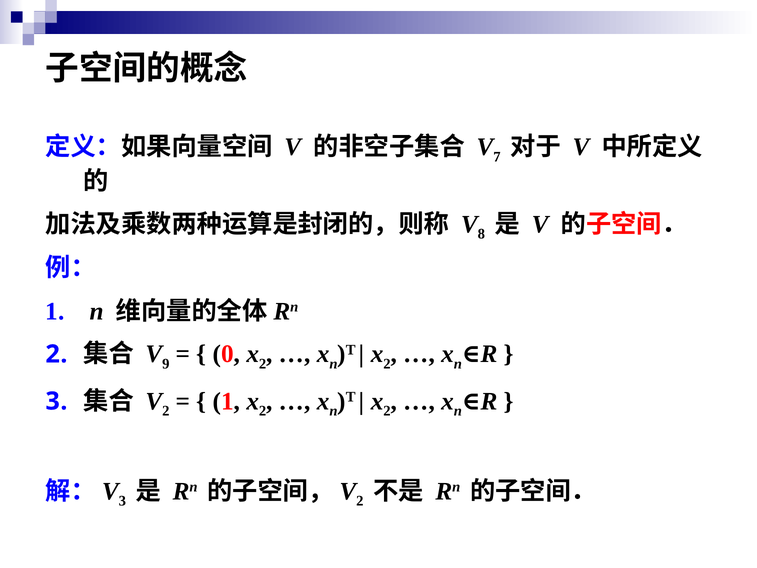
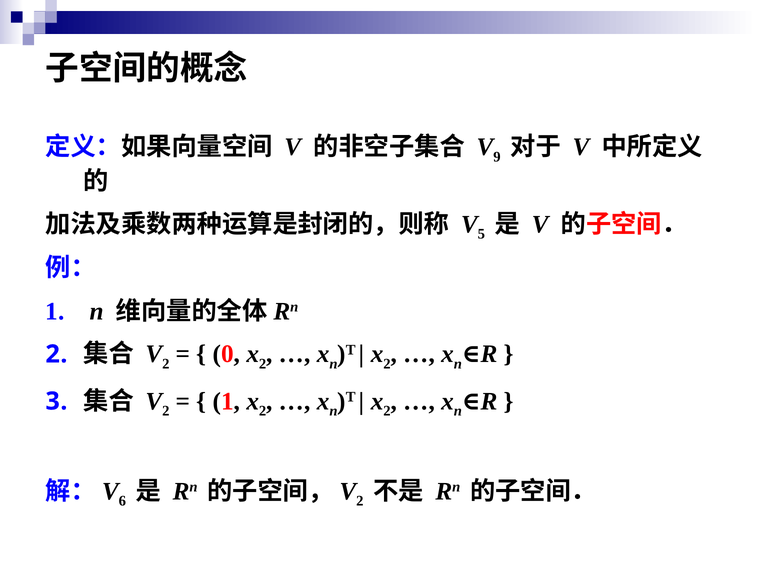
7: 7 -> 9
8: 8 -> 5
9 at (166, 364): 9 -> 2
3 at (122, 501): 3 -> 6
